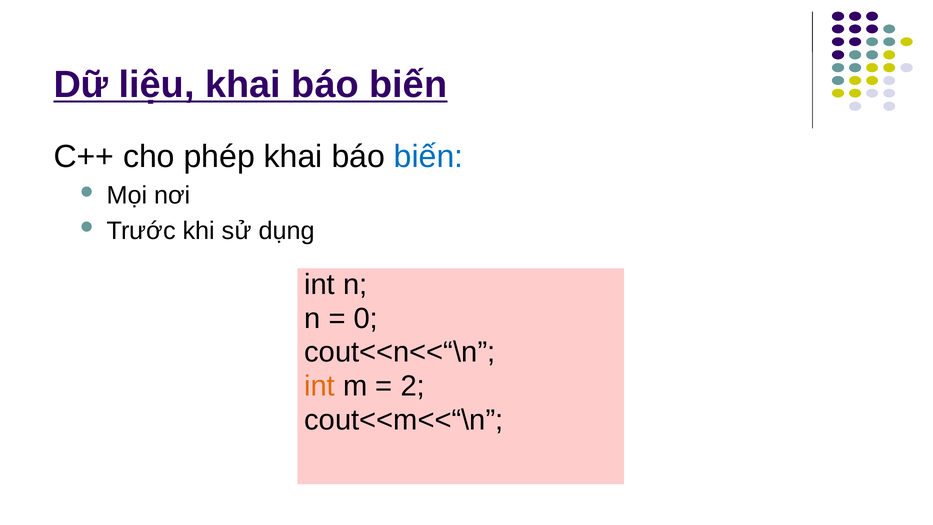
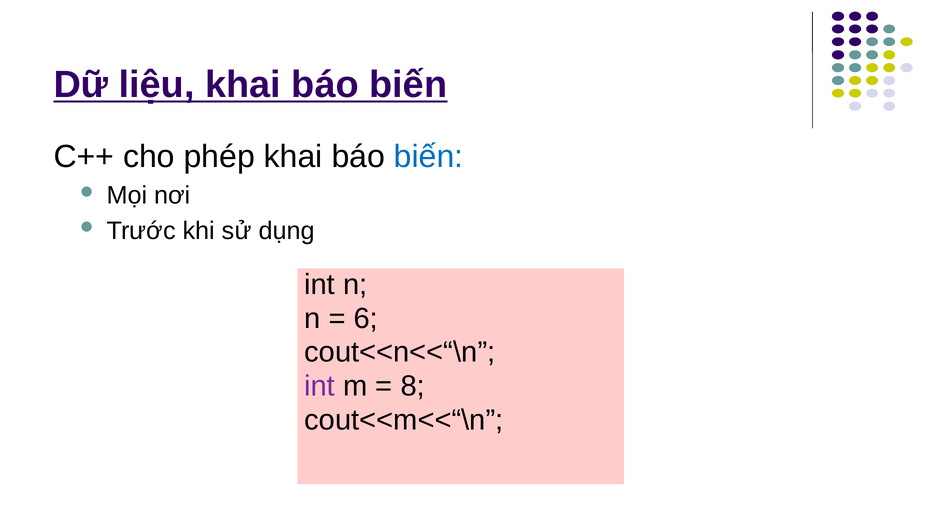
0: 0 -> 6
int at (320, 386) colour: orange -> purple
2: 2 -> 8
